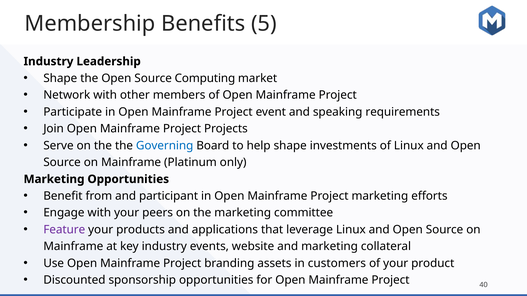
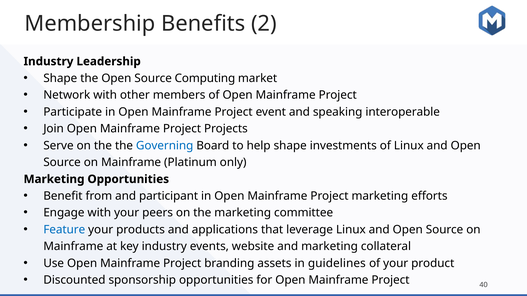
5: 5 -> 2
requirements: requirements -> interoperable
Feature colour: purple -> blue
customers: customers -> guidelines
